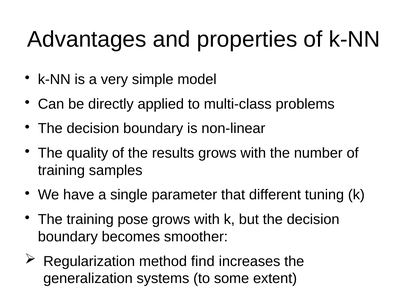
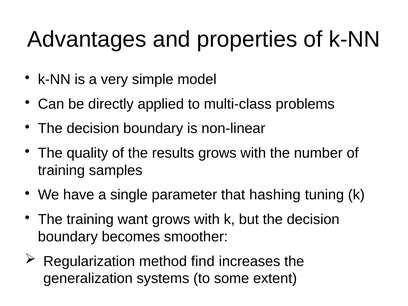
different: different -> hashing
pose: pose -> want
